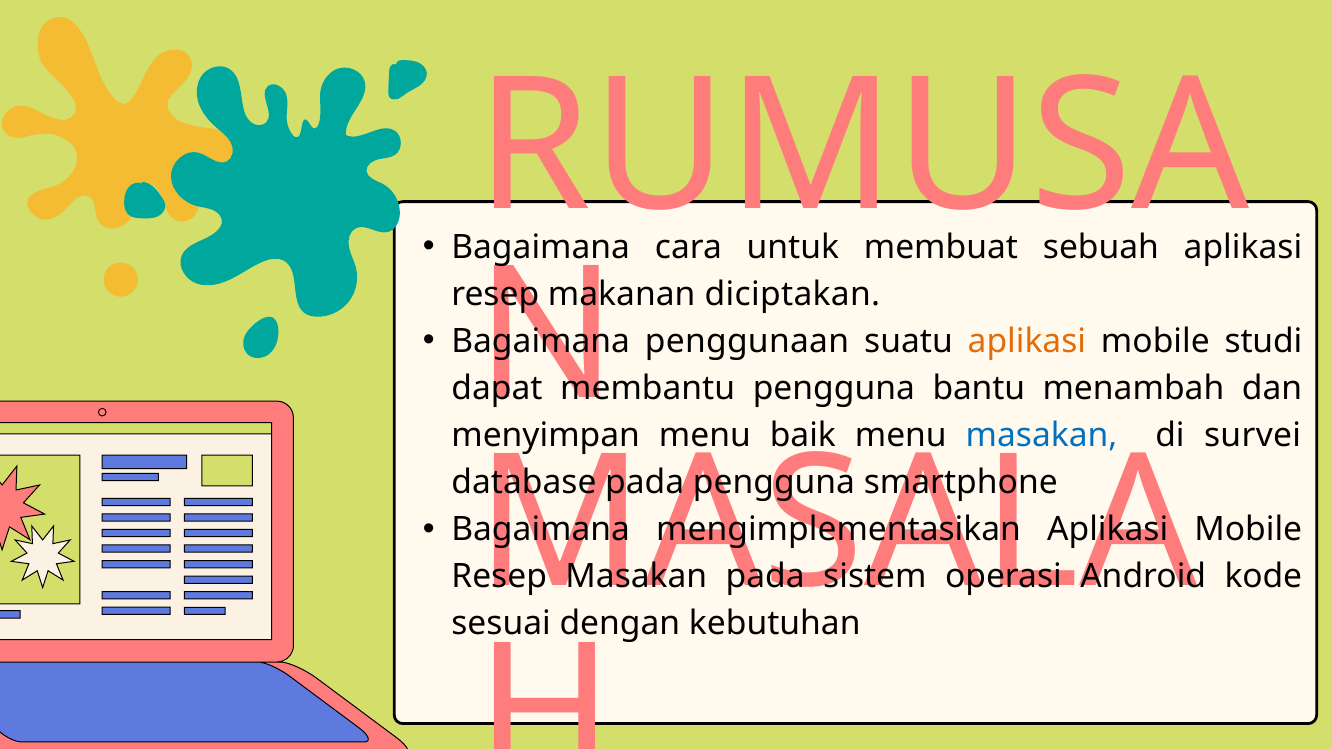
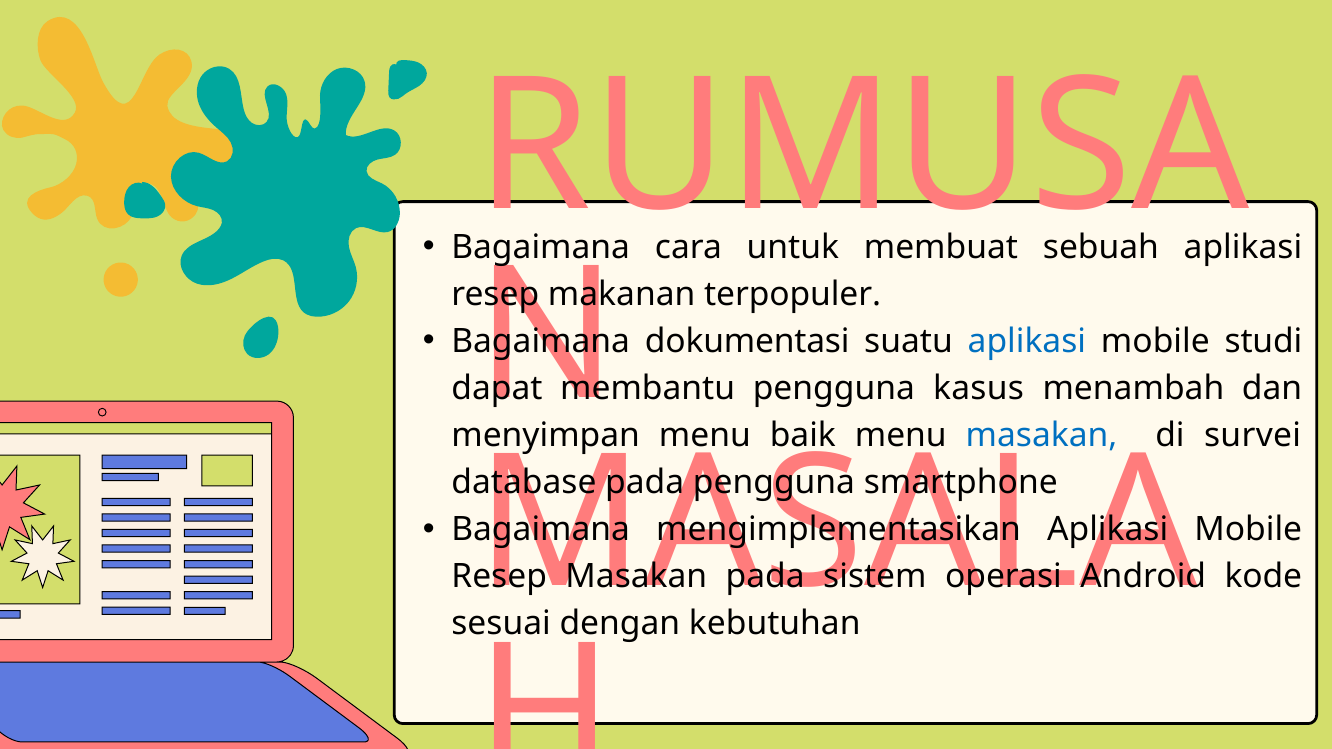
diciptakan: diciptakan -> terpopuler
penggunaan: penggunaan -> dokumentasi
aplikasi at (1027, 342) colour: orange -> blue
bantu: bantu -> kasus
